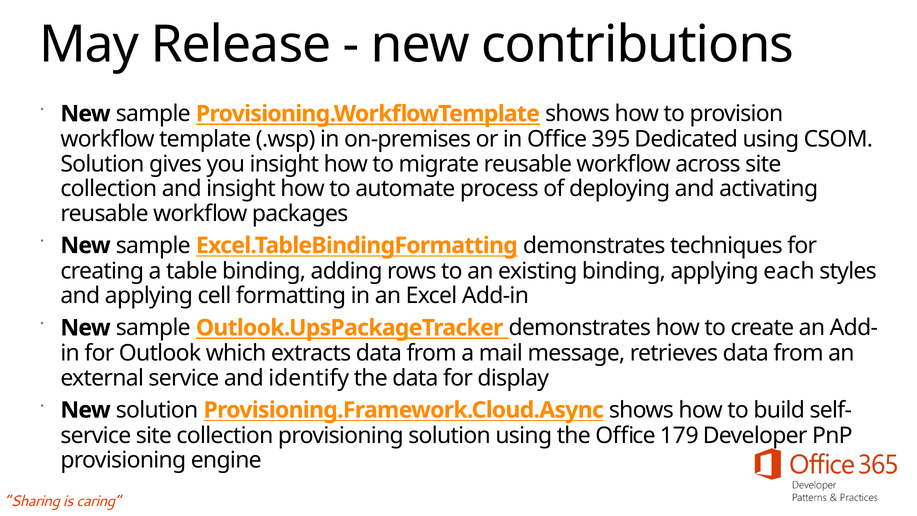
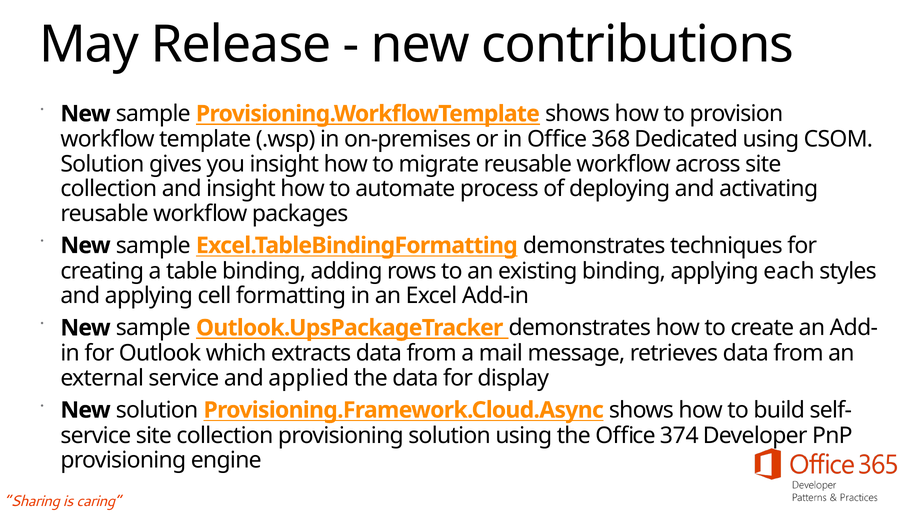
395: 395 -> 368
identify: identify -> applied
179: 179 -> 374
